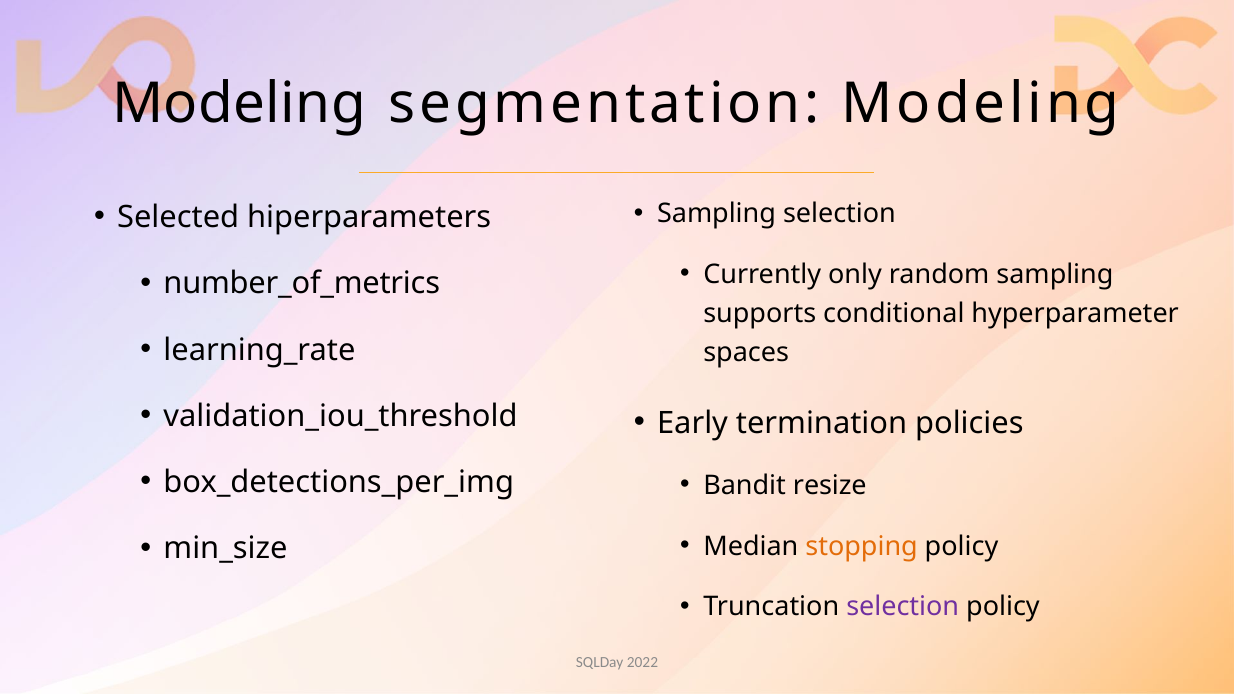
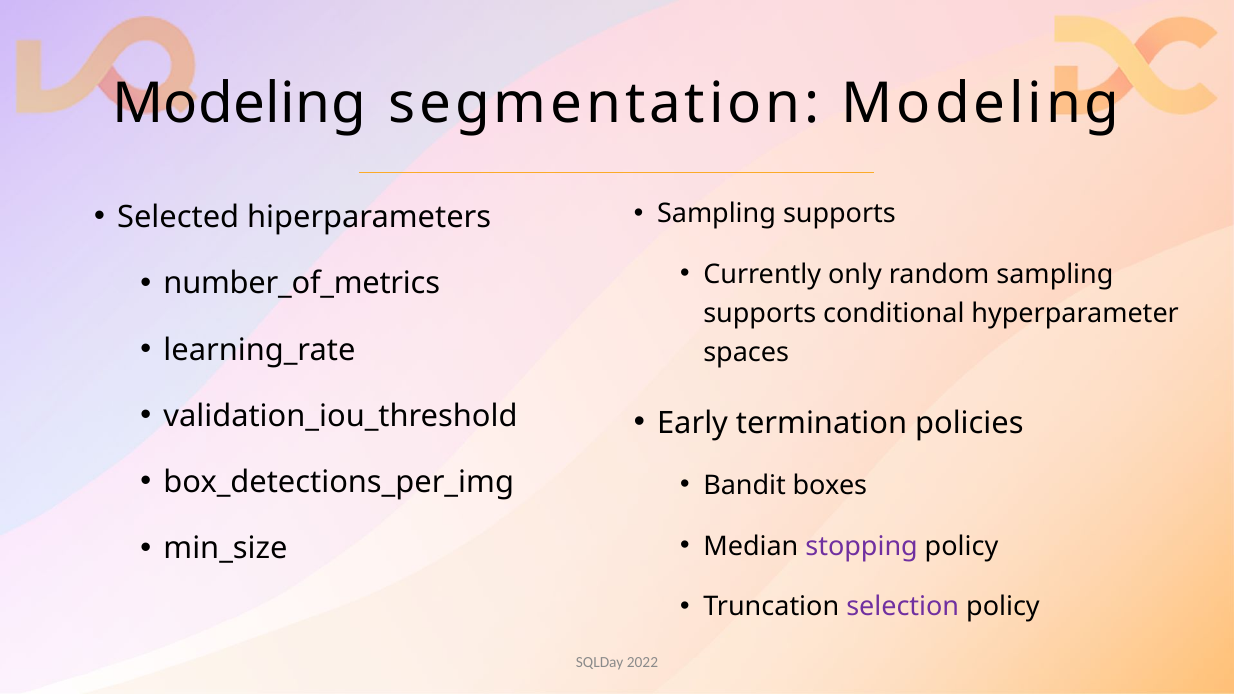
selection at (839, 214): selection -> supports
resize: resize -> boxes
stopping colour: orange -> purple
